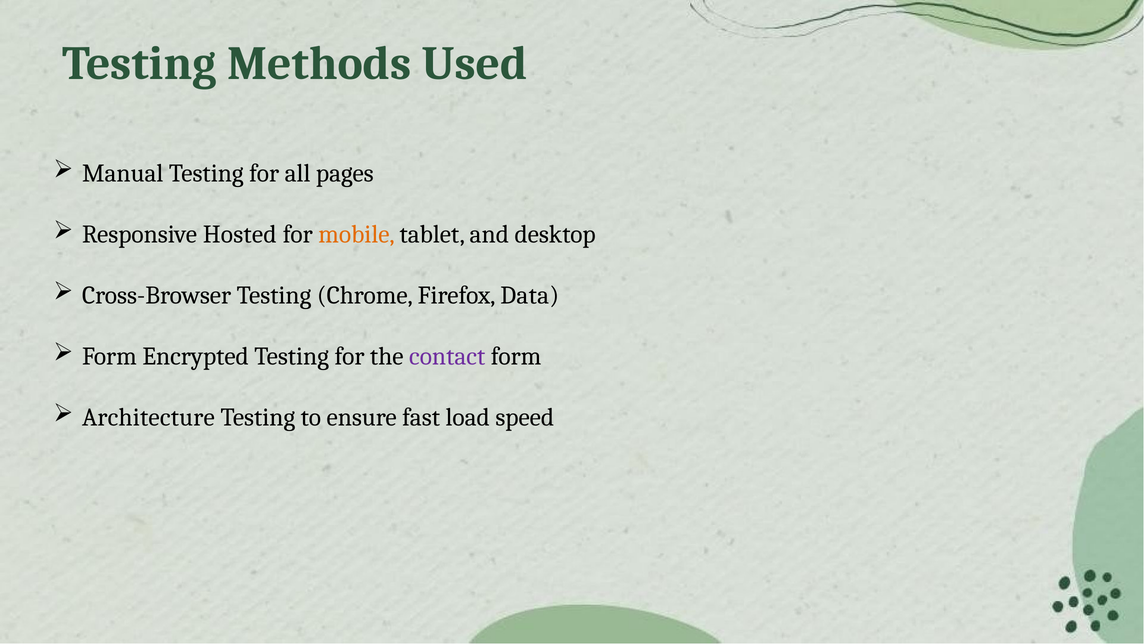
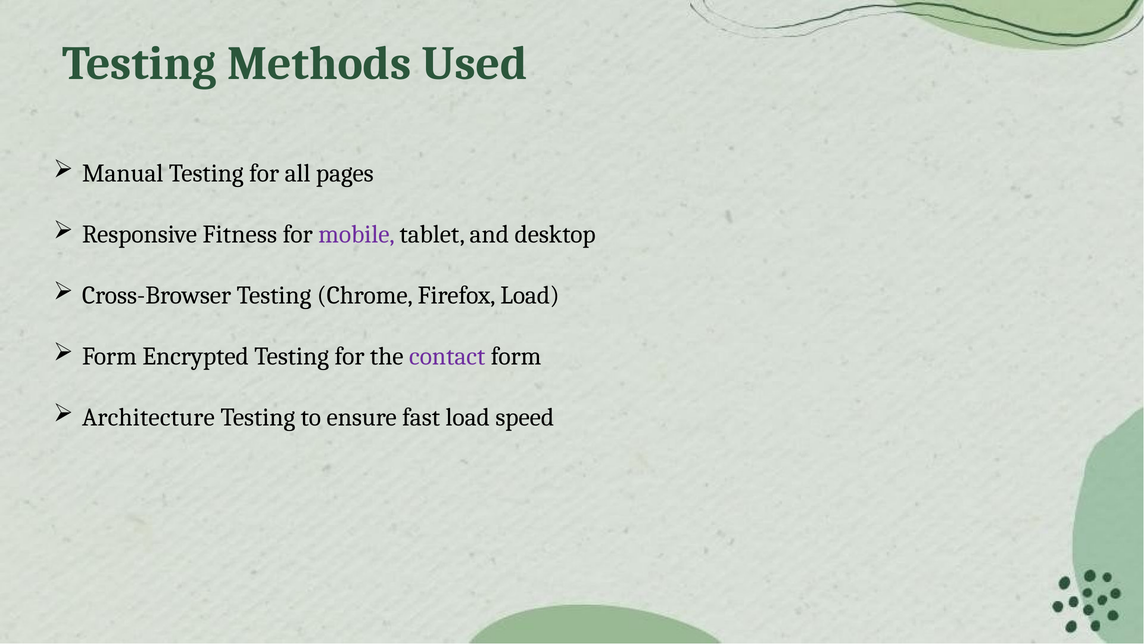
Hosted: Hosted -> Fitness
mobile colour: orange -> purple
Firefox Data: Data -> Load
